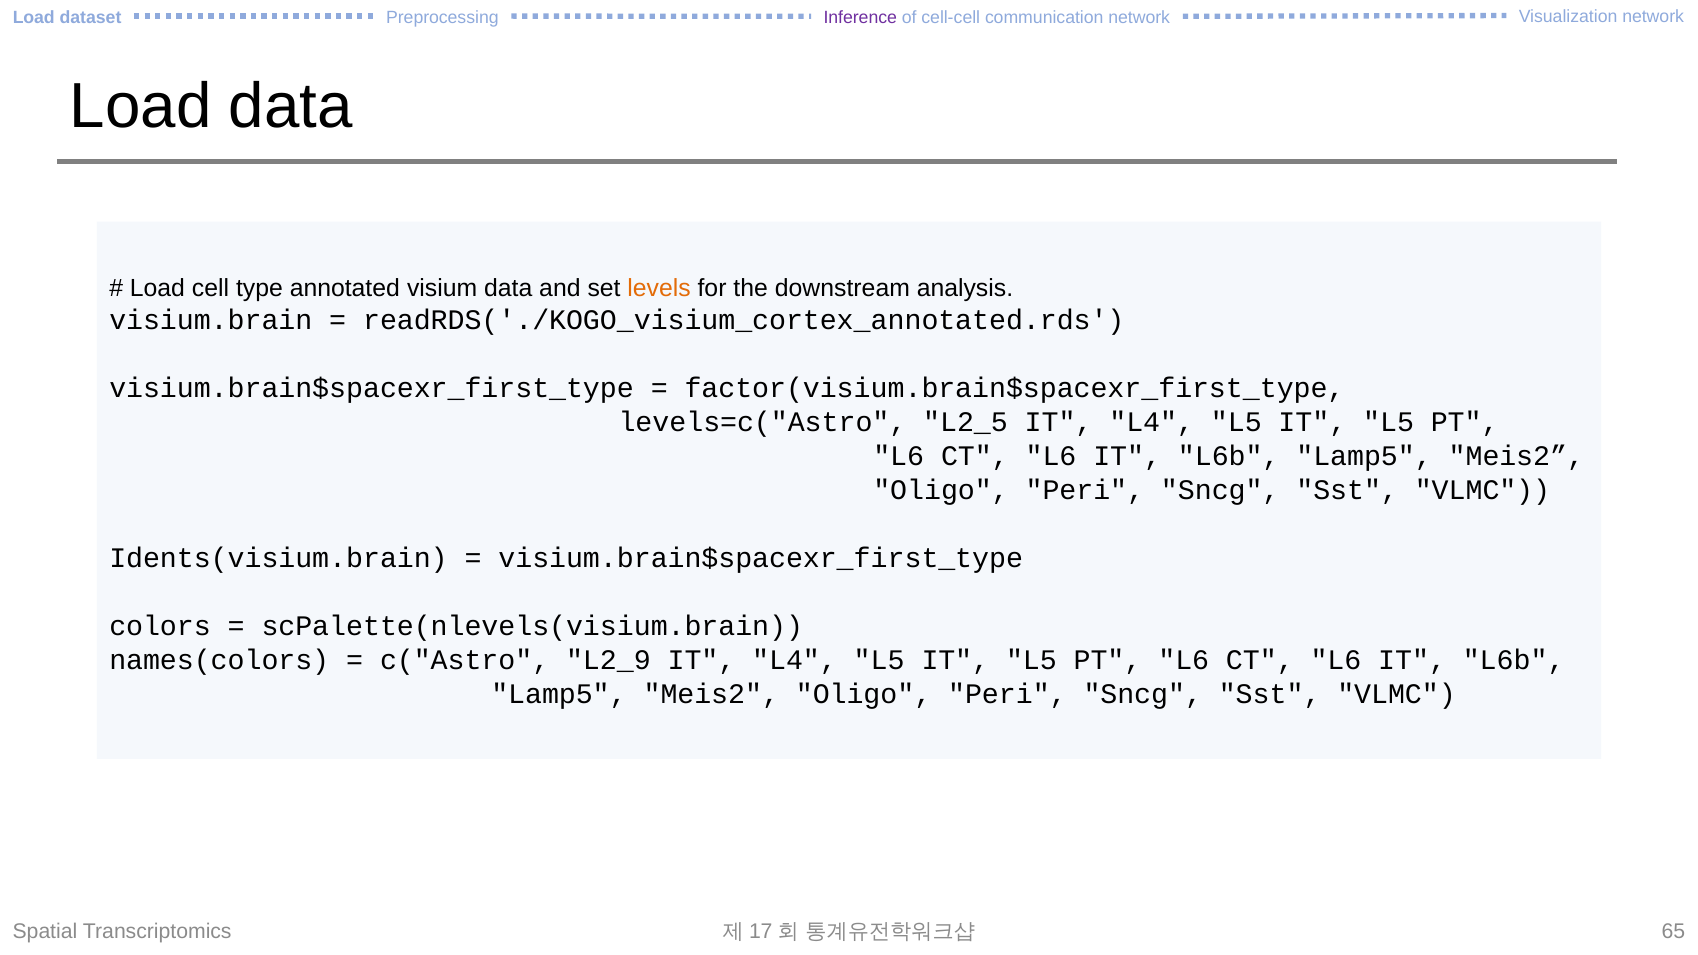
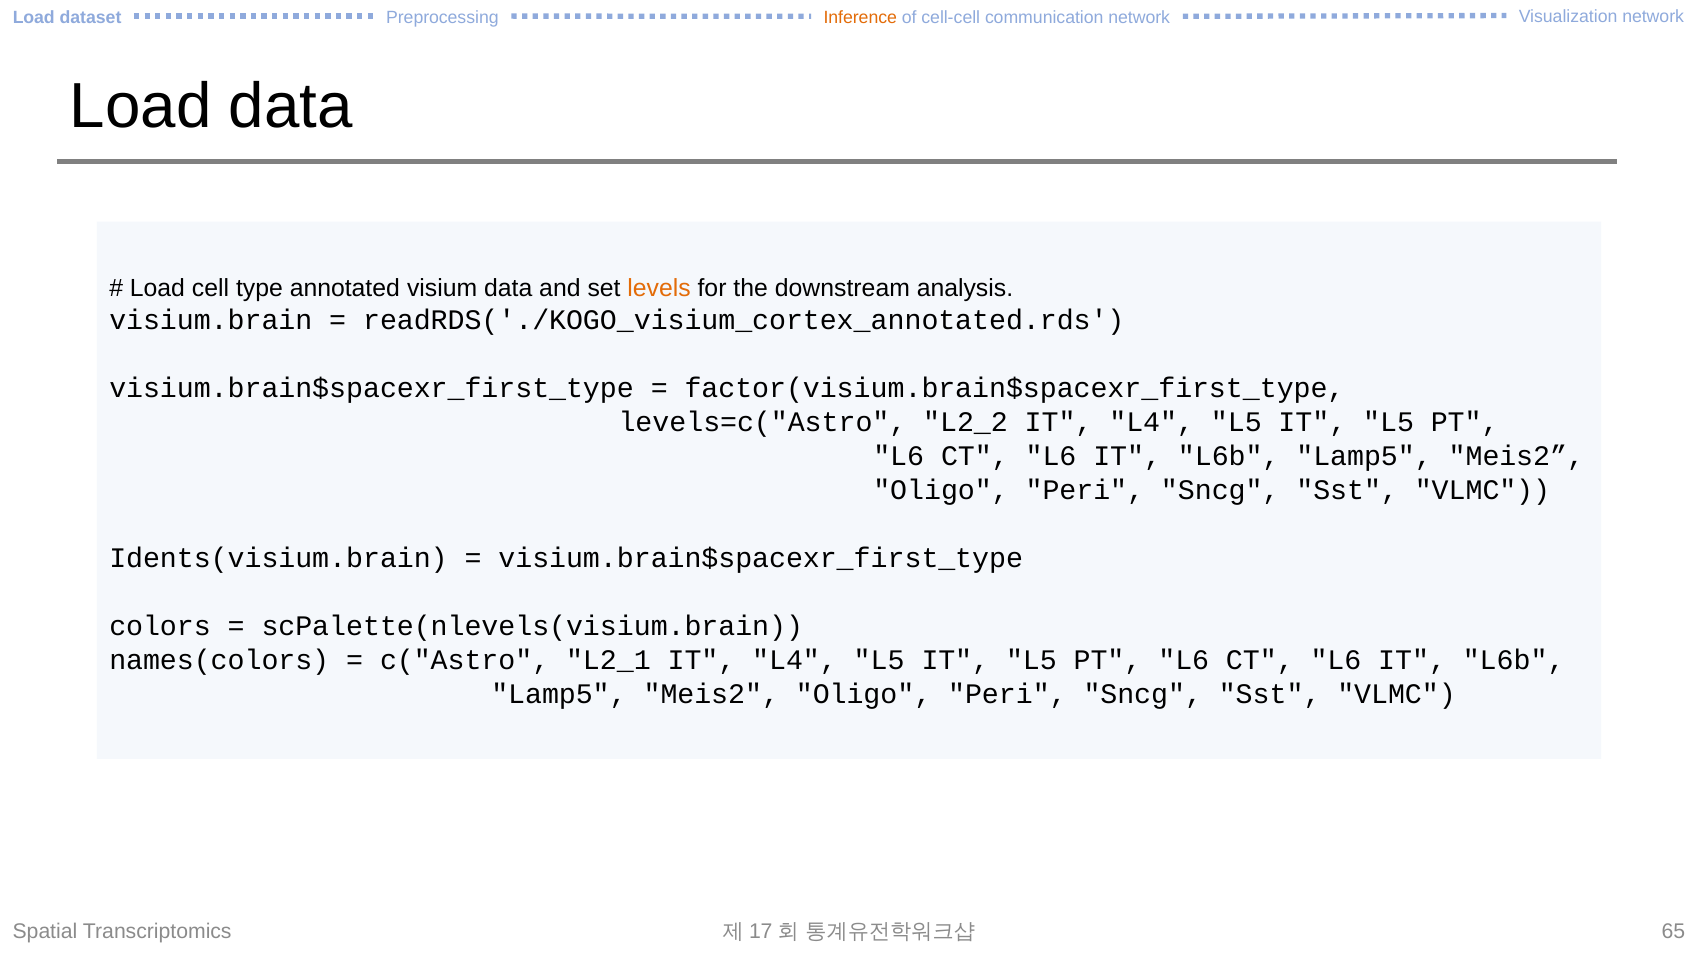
Inference colour: purple -> orange
L2_5: L2_5 -> L2_2
L2_9: L2_9 -> L2_1
